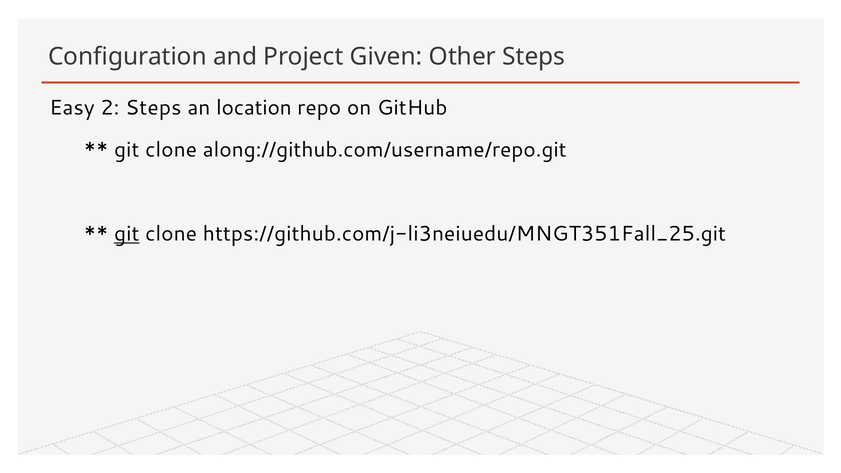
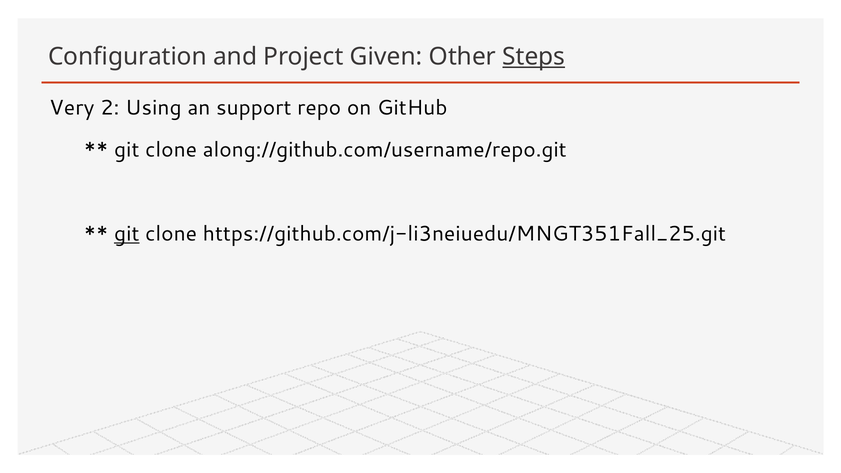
Steps at (534, 57) underline: none -> present
Easy: Easy -> Very
2 Steps: Steps -> Using
location: location -> support
